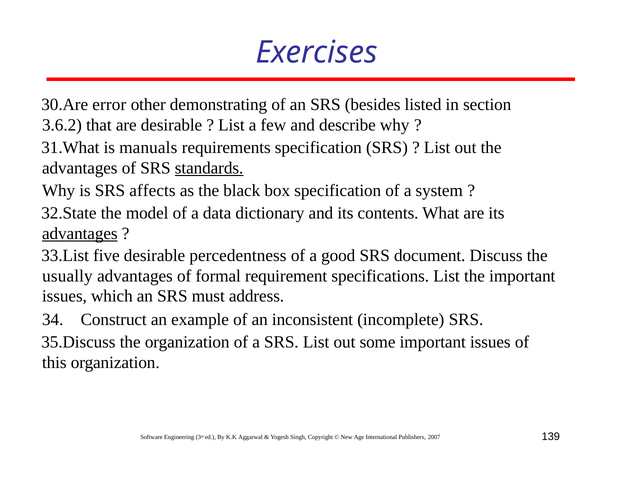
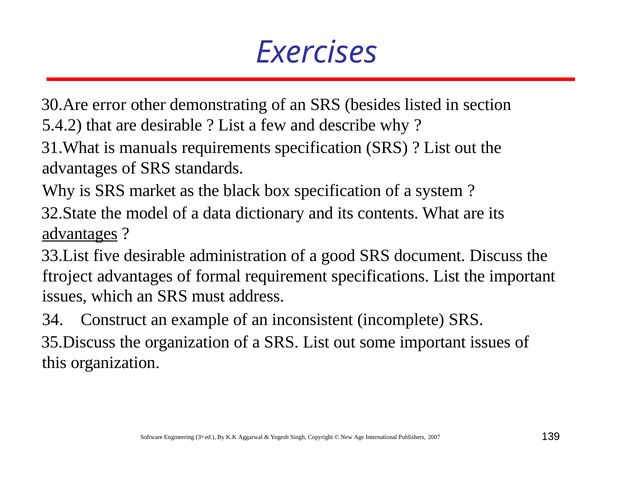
3.6.2: 3.6.2 -> 5.4.2
standards underline: present -> none
affects: affects -> market
percedentness: percedentness -> administration
usually: usually -> ftroject
